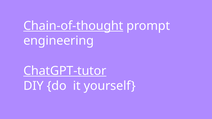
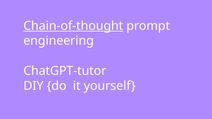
ChatGPT-tutor underline: present -> none
